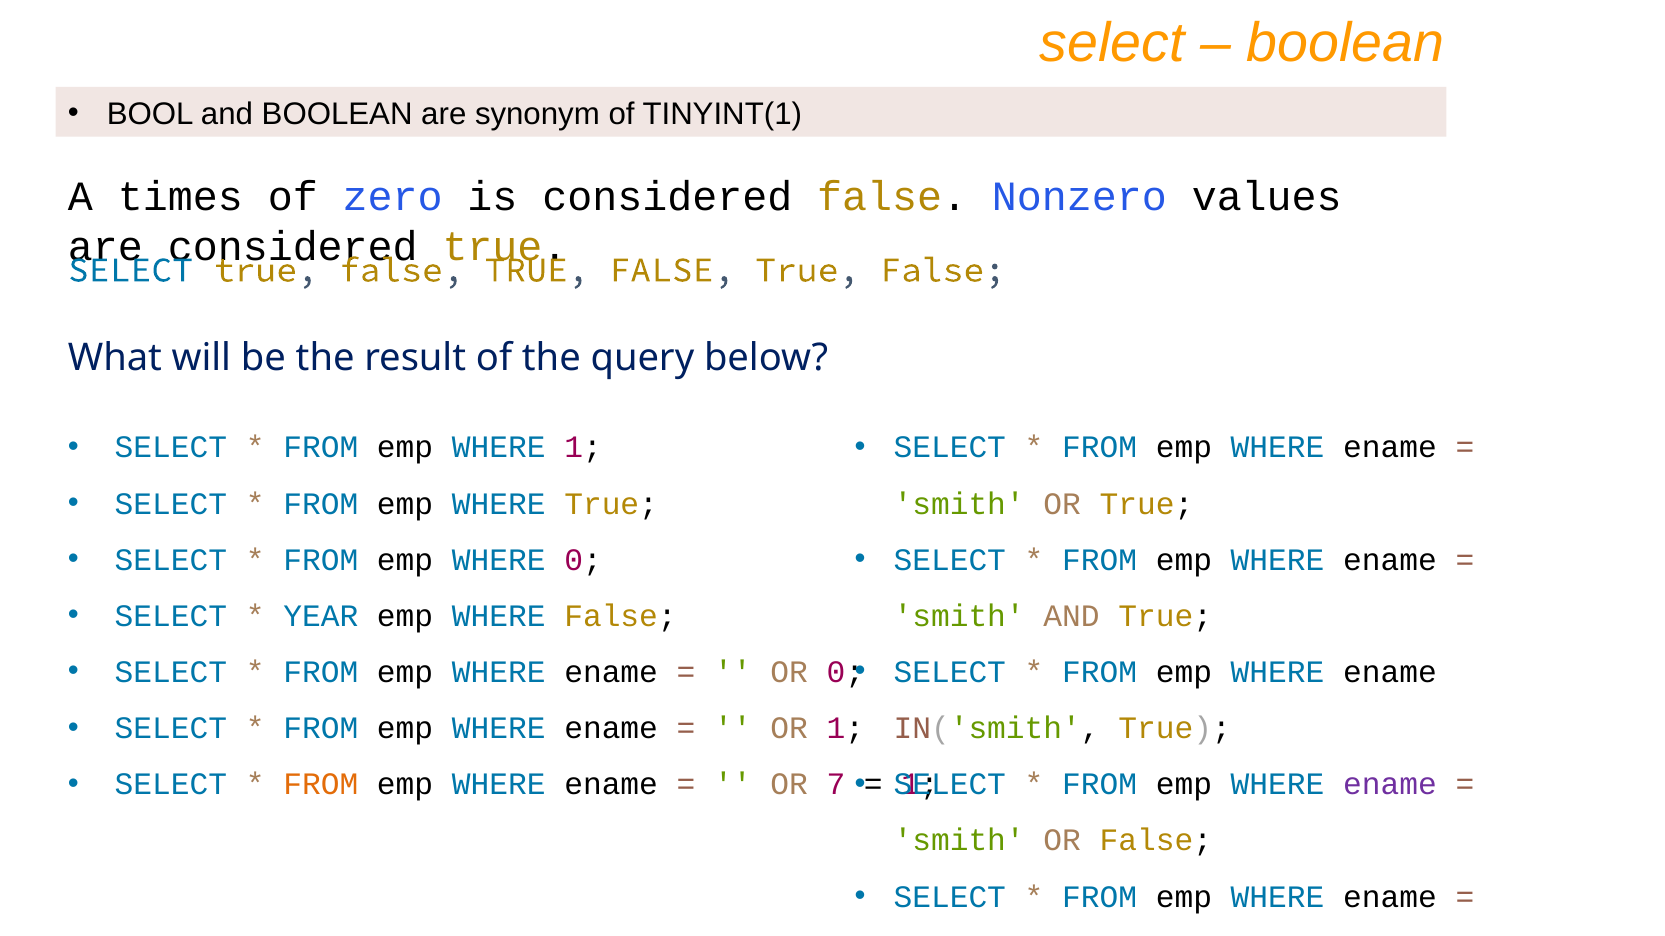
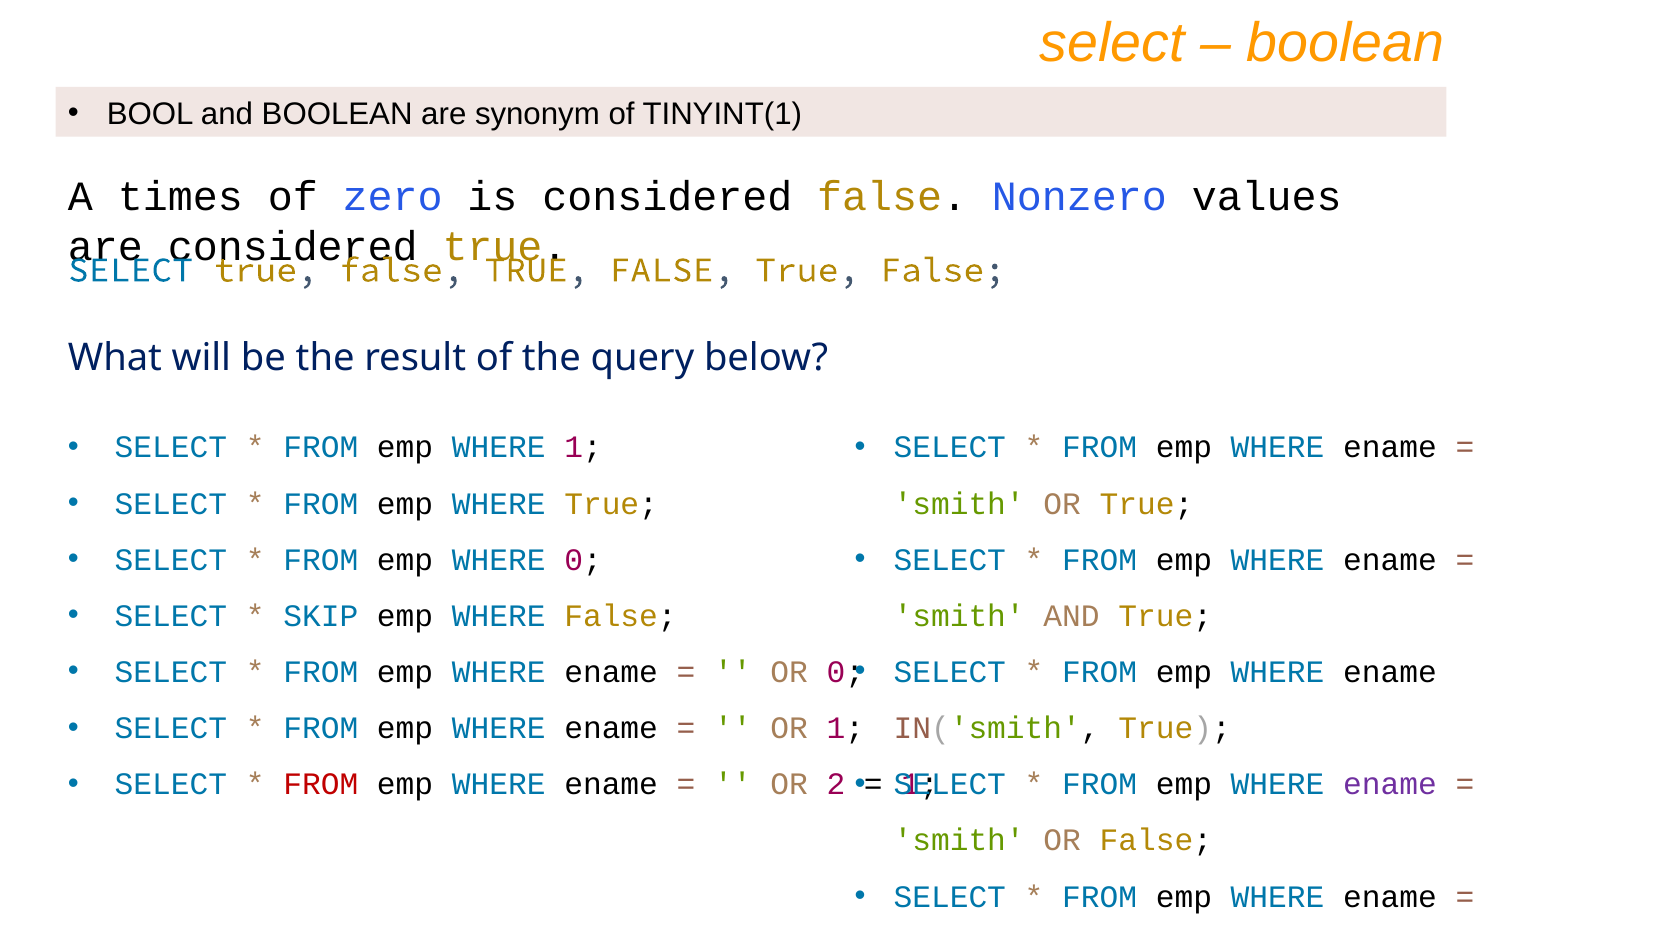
YEAR: YEAR -> SKIP
FROM at (321, 785) colour: orange -> red
7: 7 -> 2
